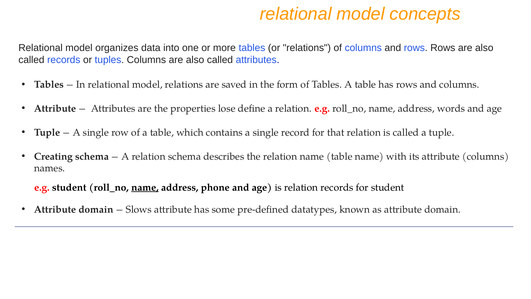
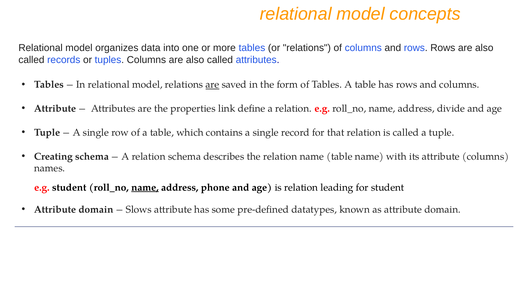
are at (212, 85) underline: none -> present
lose: lose -> link
words: words -> divide
relation records: records -> leading
